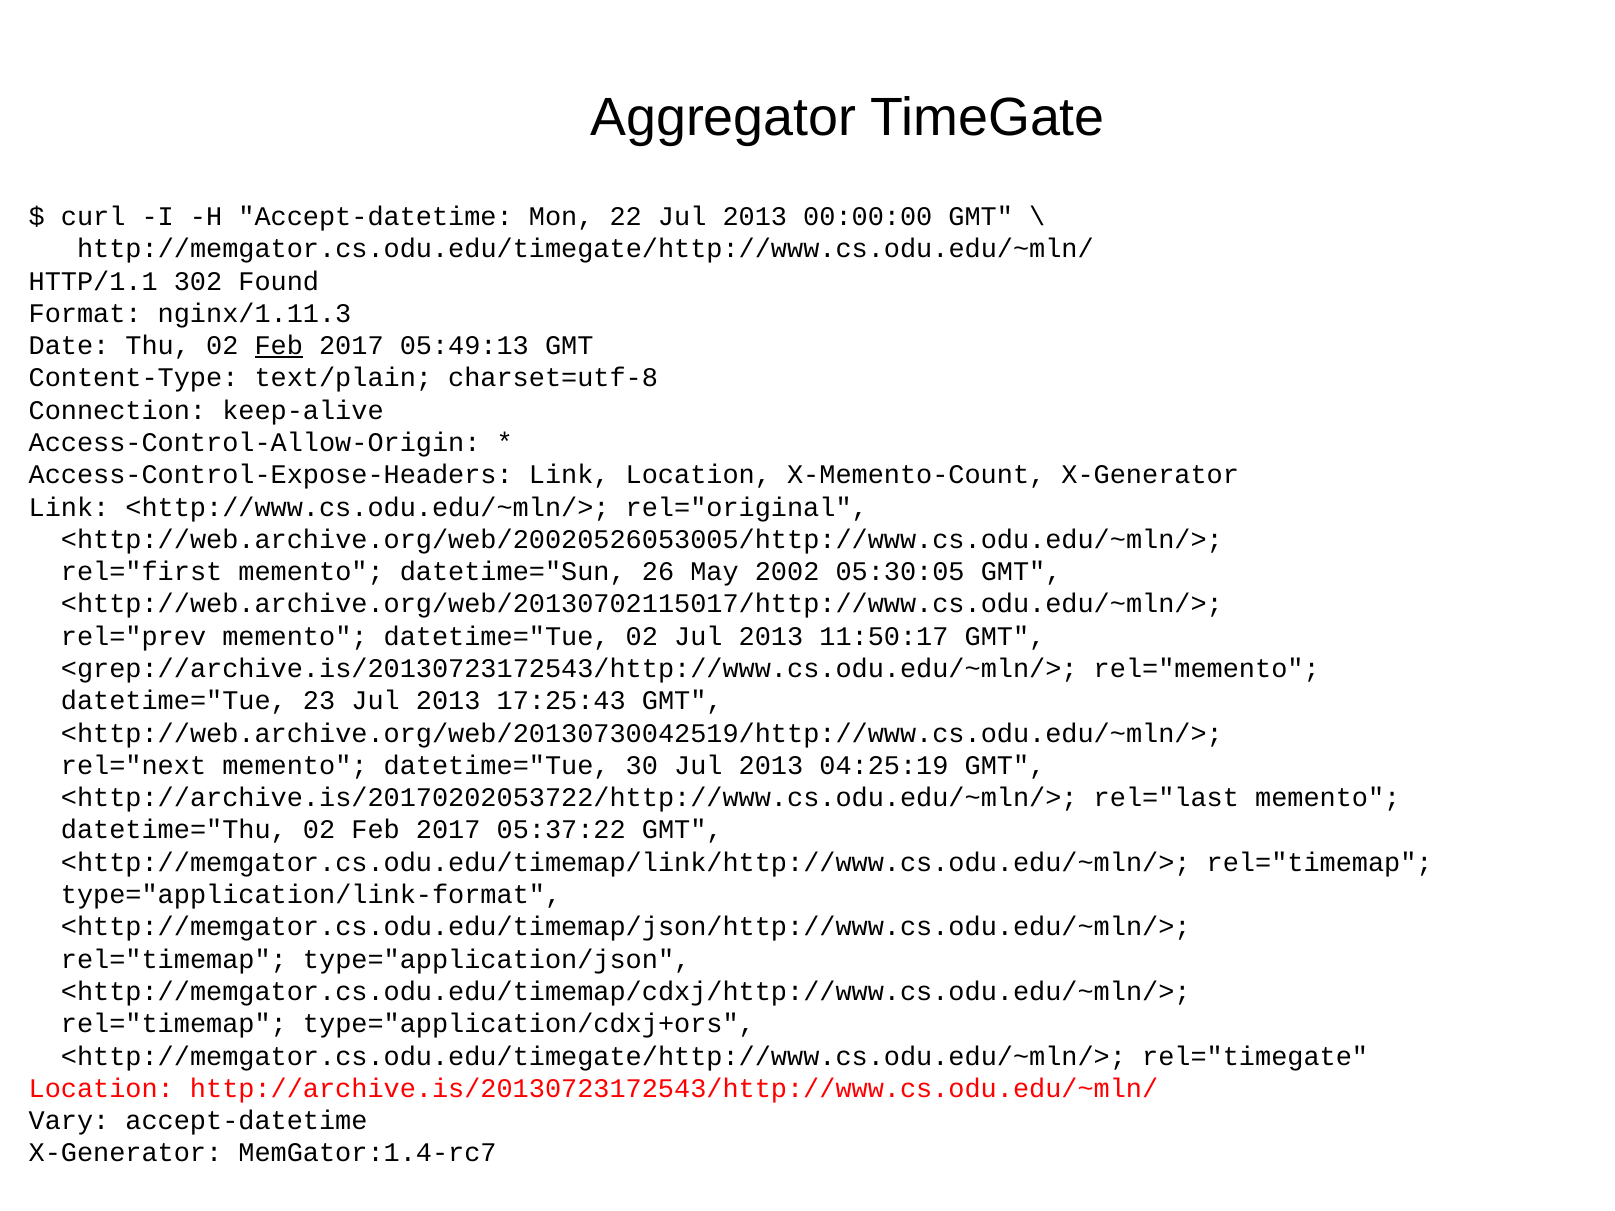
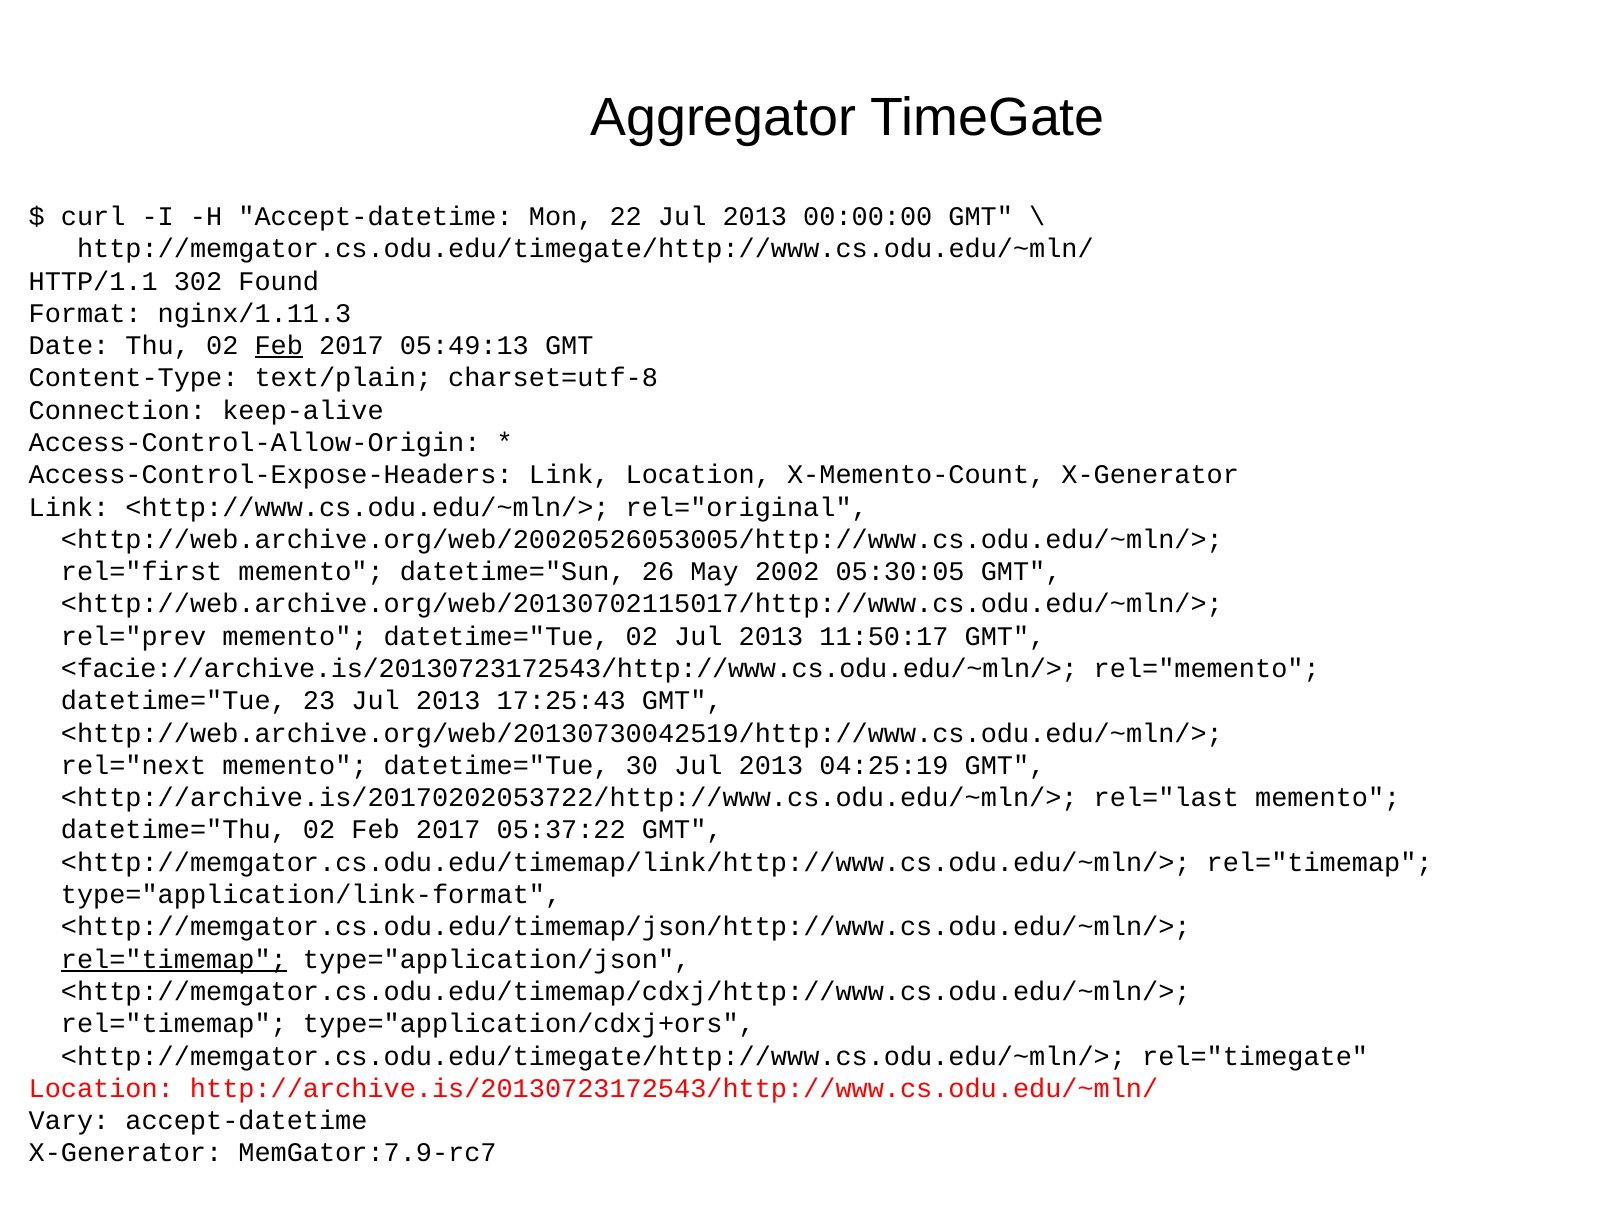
<grep://archive.is/20130723172543/http://www.cs.odu.edu/~mln/>: <grep://archive.is/20130723172543/http://www.cs.odu.edu/~mln/> -> <facie://archive.is/20130723172543/http://www.cs.odu.edu/~mln/>
rel="timemap at (174, 959) underline: none -> present
MemGator:1.4-rc7: MemGator:1.4-rc7 -> MemGator:7.9-rc7
